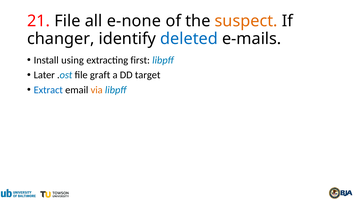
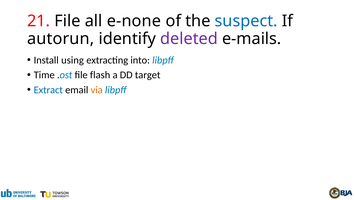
suspect colour: orange -> blue
changer: changer -> autorun
deleted colour: blue -> purple
first: first -> into
Later: Later -> Time
graft: graft -> flash
